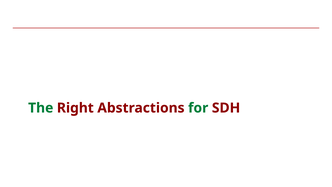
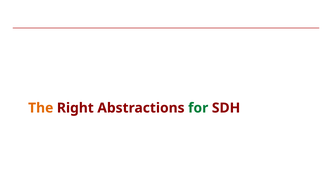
The colour: green -> orange
